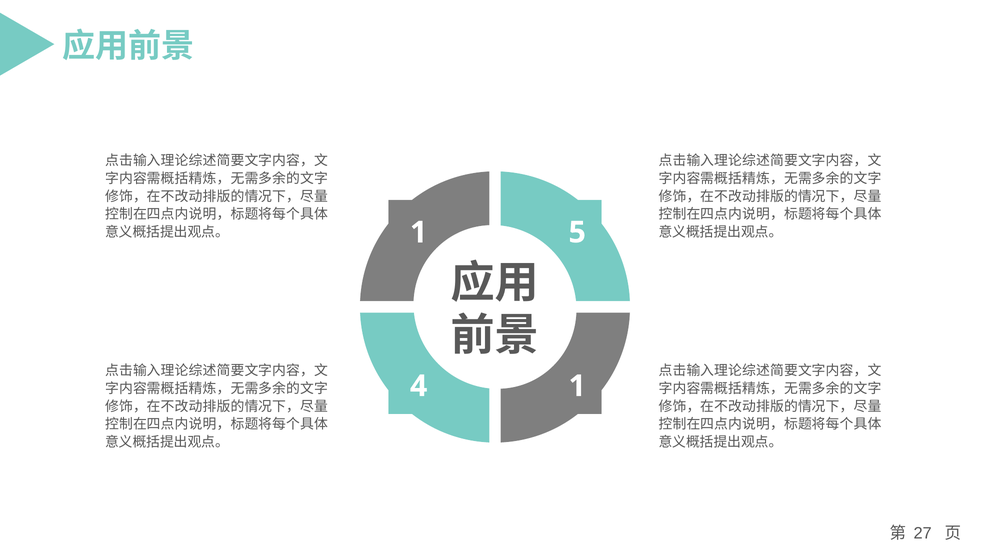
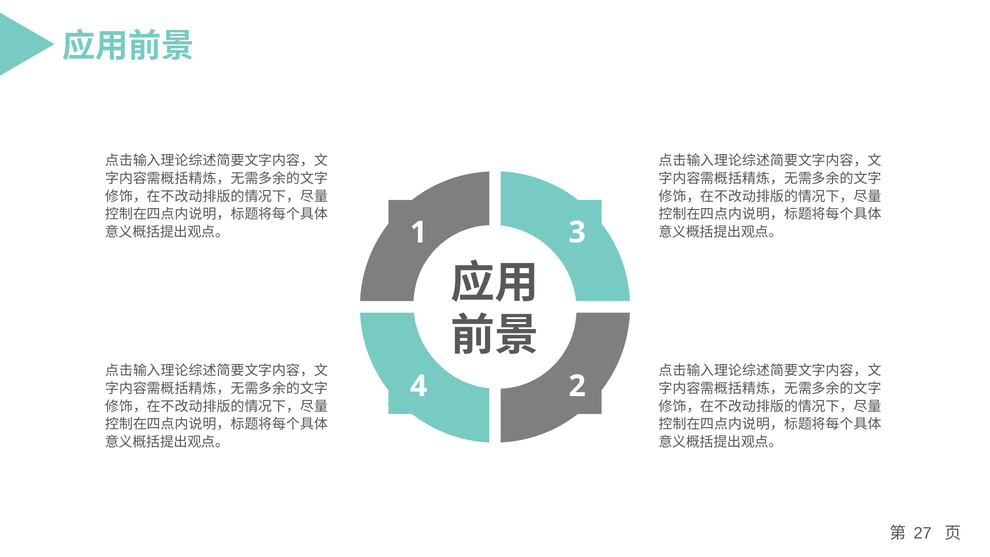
5: 5 -> 3
4 1: 1 -> 2
